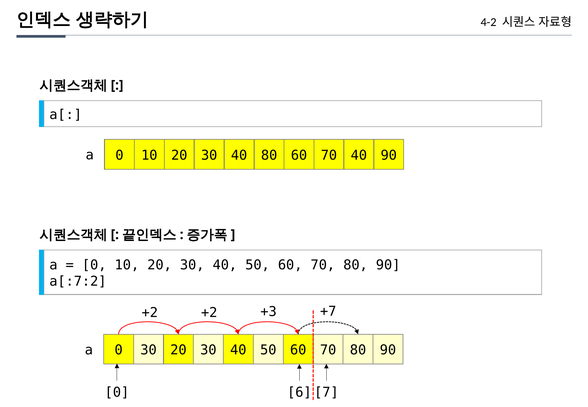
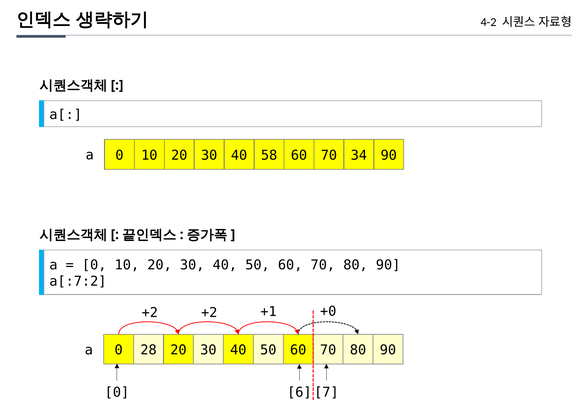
40 80: 80 -> 58
70 40: 40 -> 34
+3: +3 -> +1
+7: +7 -> +0
0 30: 30 -> 28
